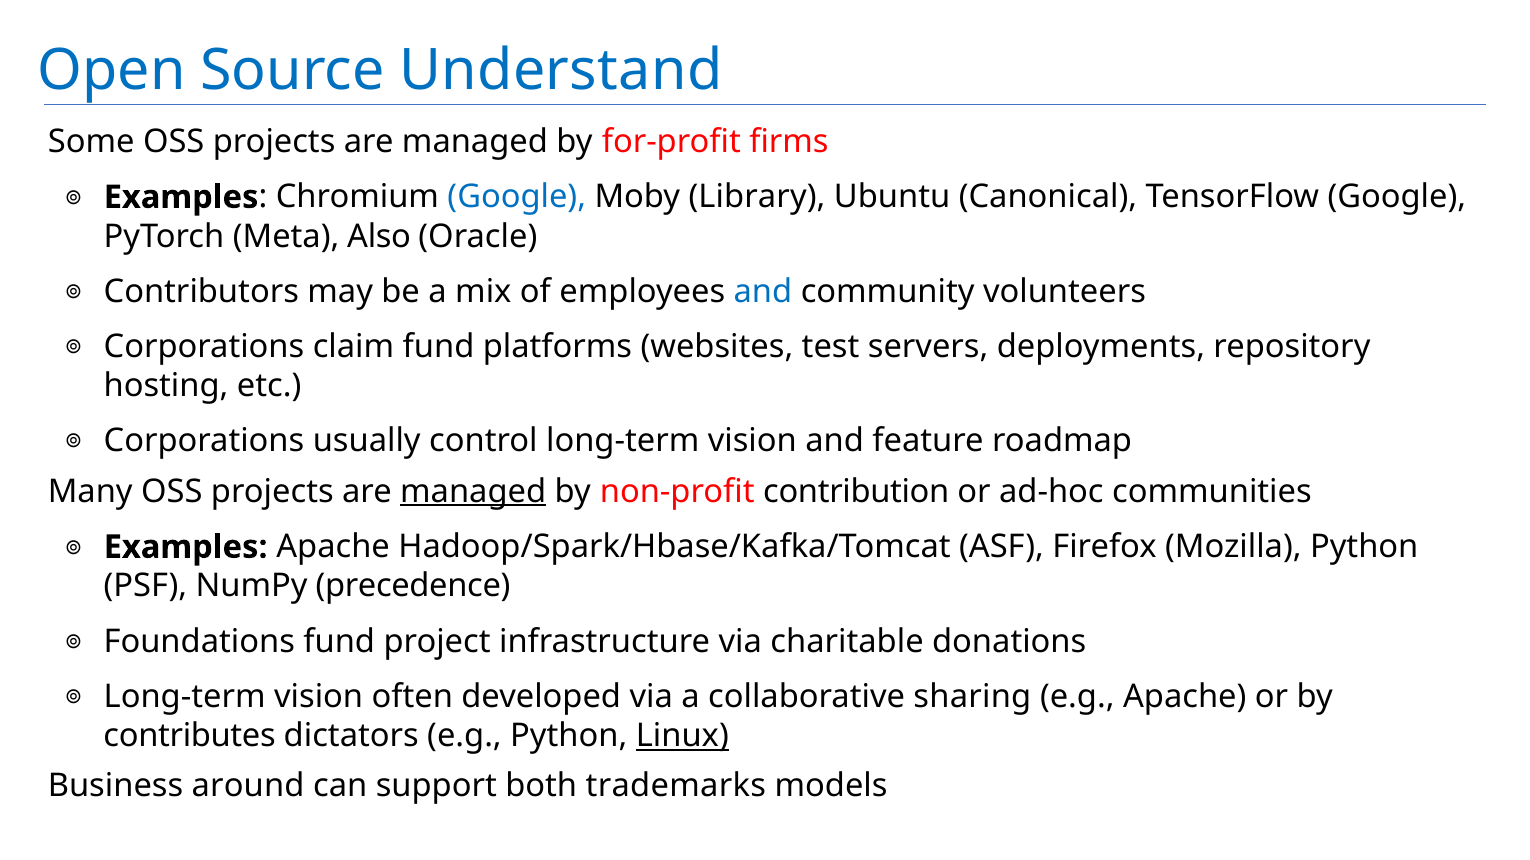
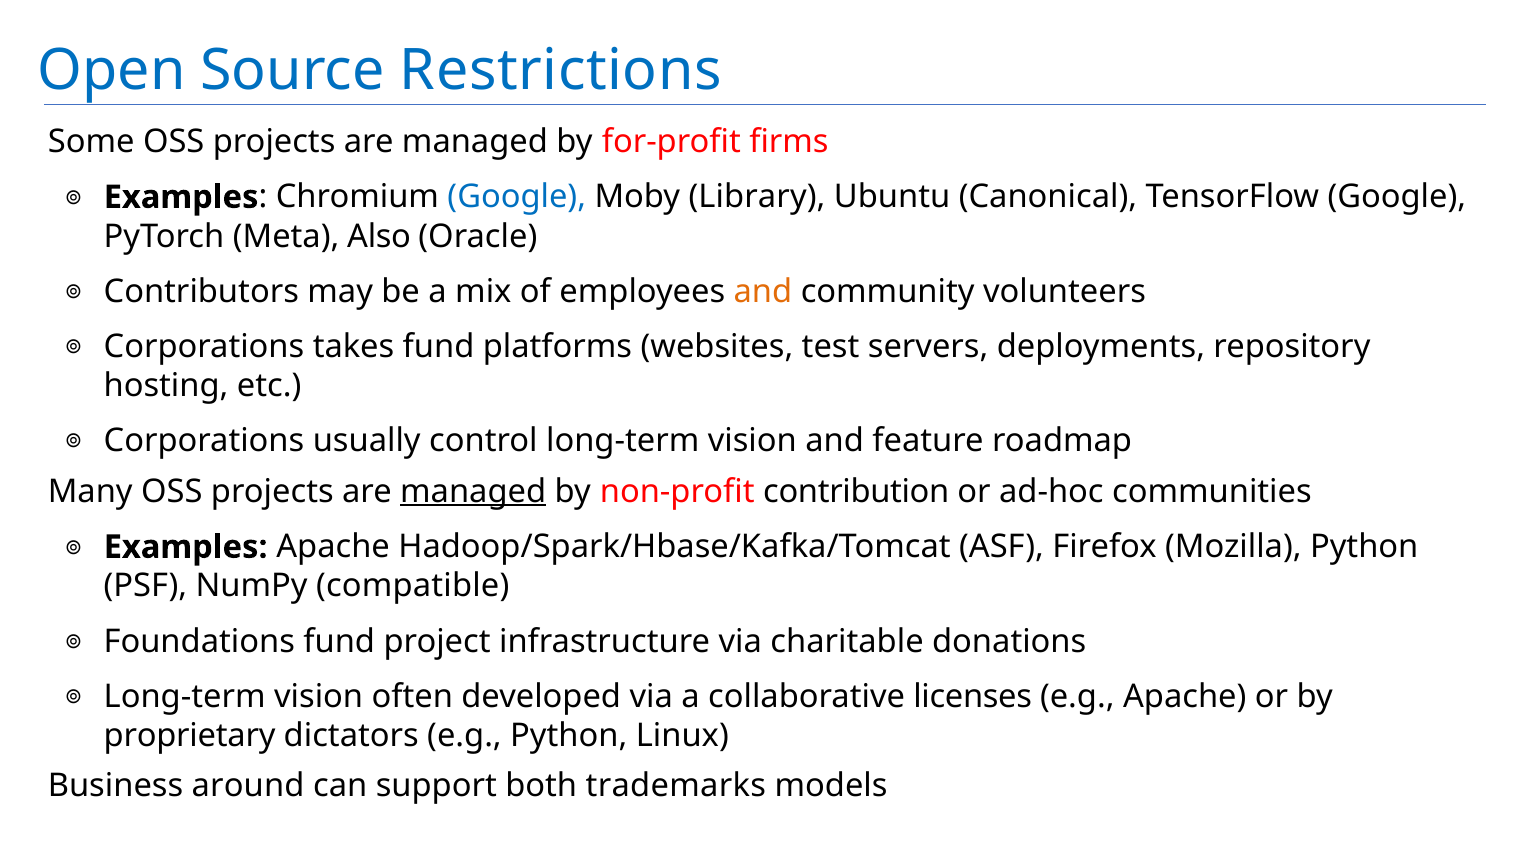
Understand: Understand -> Restrictions
and at (763, 292) colour: blue -> orange
claim: claim -> takes
precedence: precedence -> compatible
sharing: sharing -> licenses
contributes: contributes -> proprietary
Linux underline: present -> none
